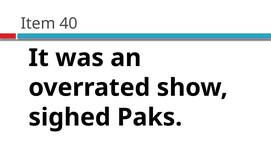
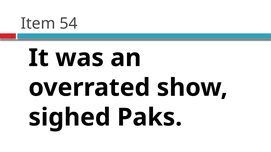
40: 40 -> 54
